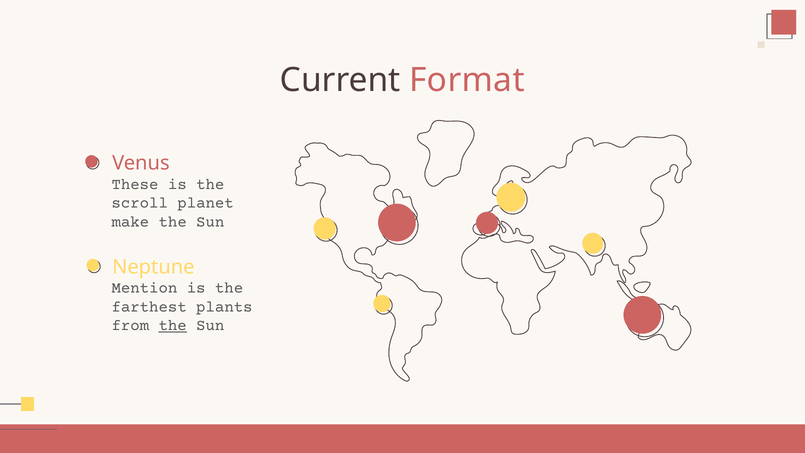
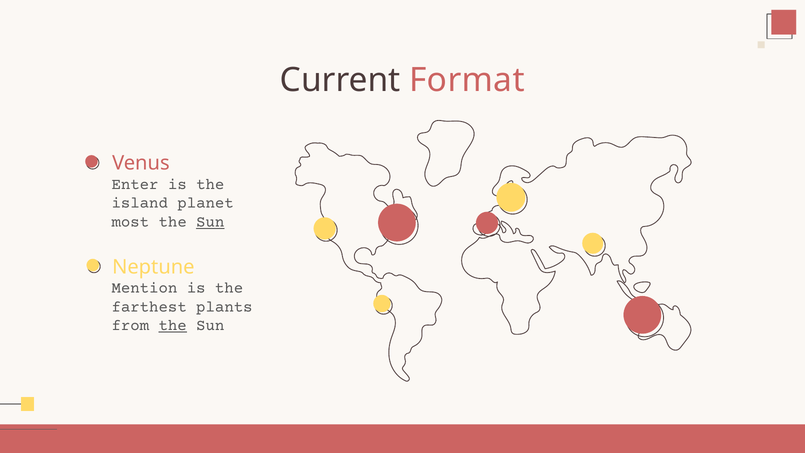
These: These -> Enter
scroll: scroll -> island
make: make -> most
Sun at (210, 221) underline: none -> present
